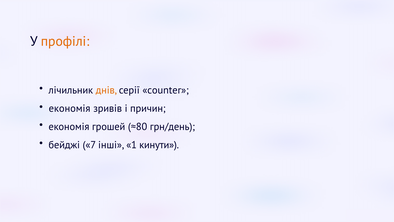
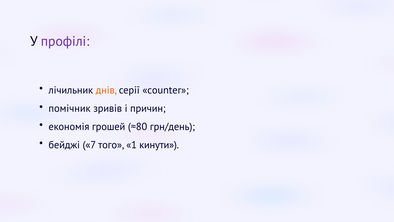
профілі colour: orange -> purple
економія at (70, 108): економія -> помічник
інші: інші -> того
